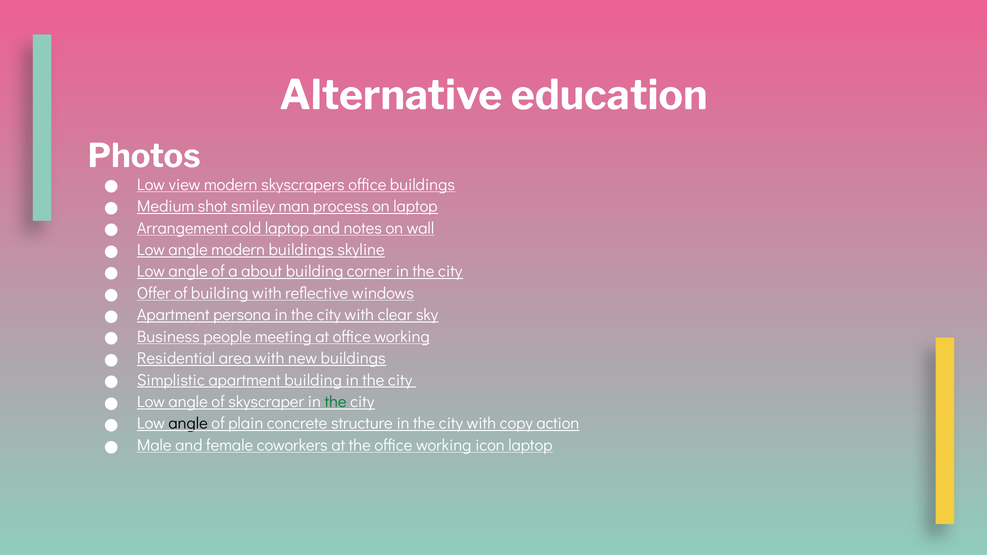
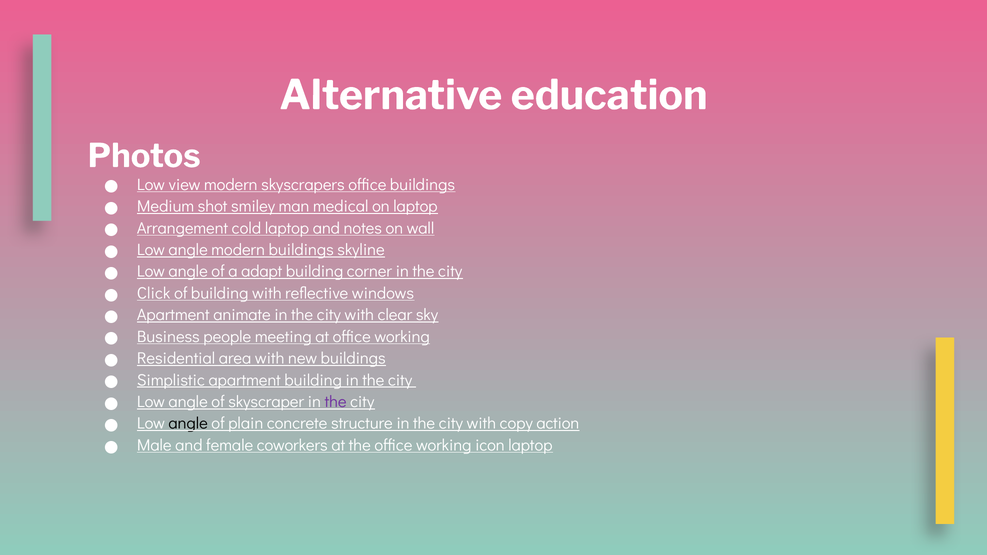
process: process -> medical
about: about -> adapt
Offer: Offer -> Click
persona: persona -> animate
the at (336, 402) colour: green -> purple
